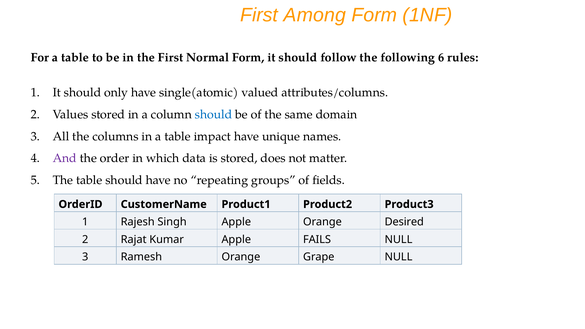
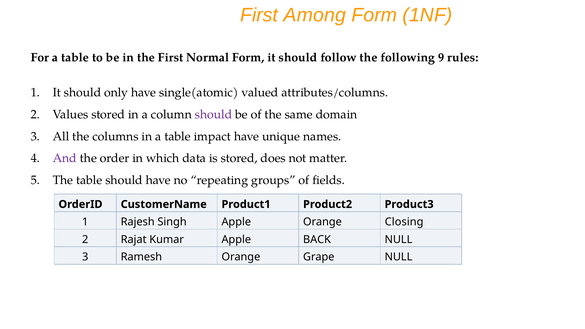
6: 6 -> 9
should at (214, 114) colour: blue -> purple
Desired: Desired -> Closing
FAILS: FAILS -> BACK
